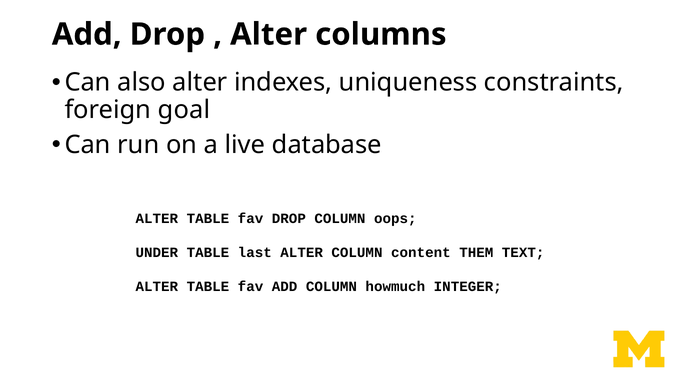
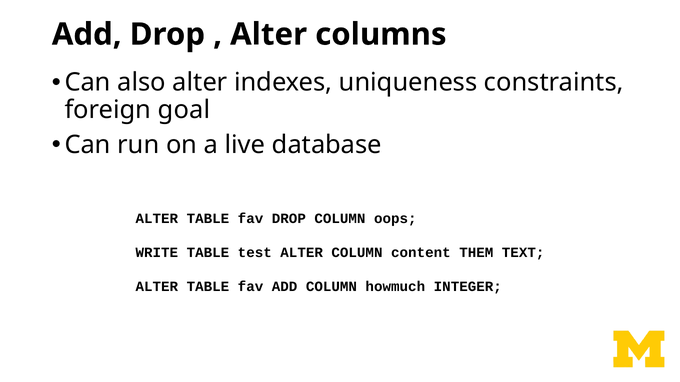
UNDER: UNDER -> WRITE
last: last -> test
